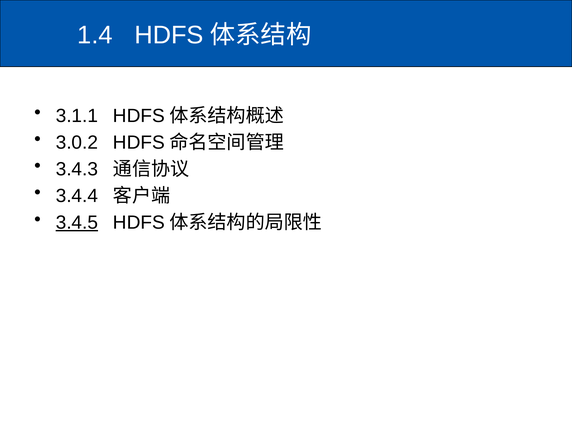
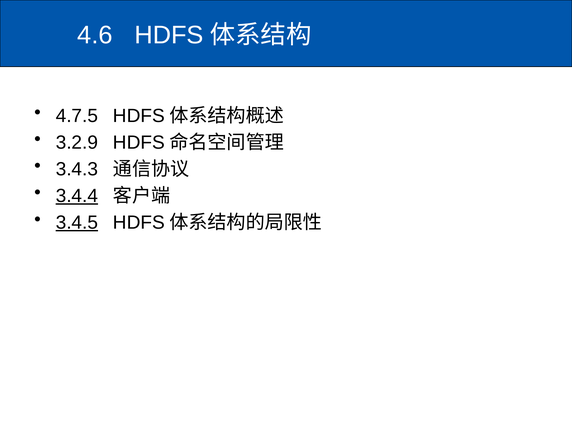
1.4: 1.4 -> 4.6
3.1.1: 3.1.1 -> 4.7.5
3.0.2: 3.0.2 -> 3.2.9
3.4.4 underline: none -> present
